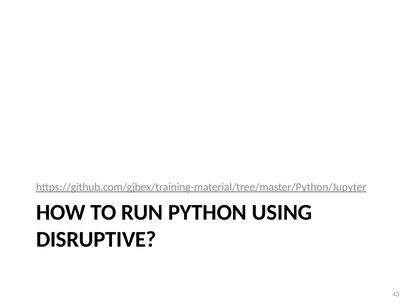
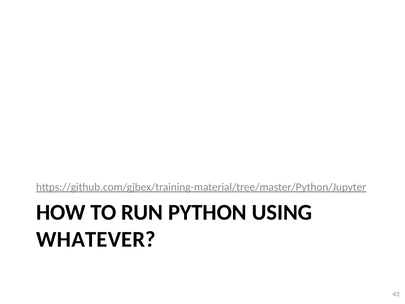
DISRUPTIVE: DISRUPTIVE -> WHATEVER
